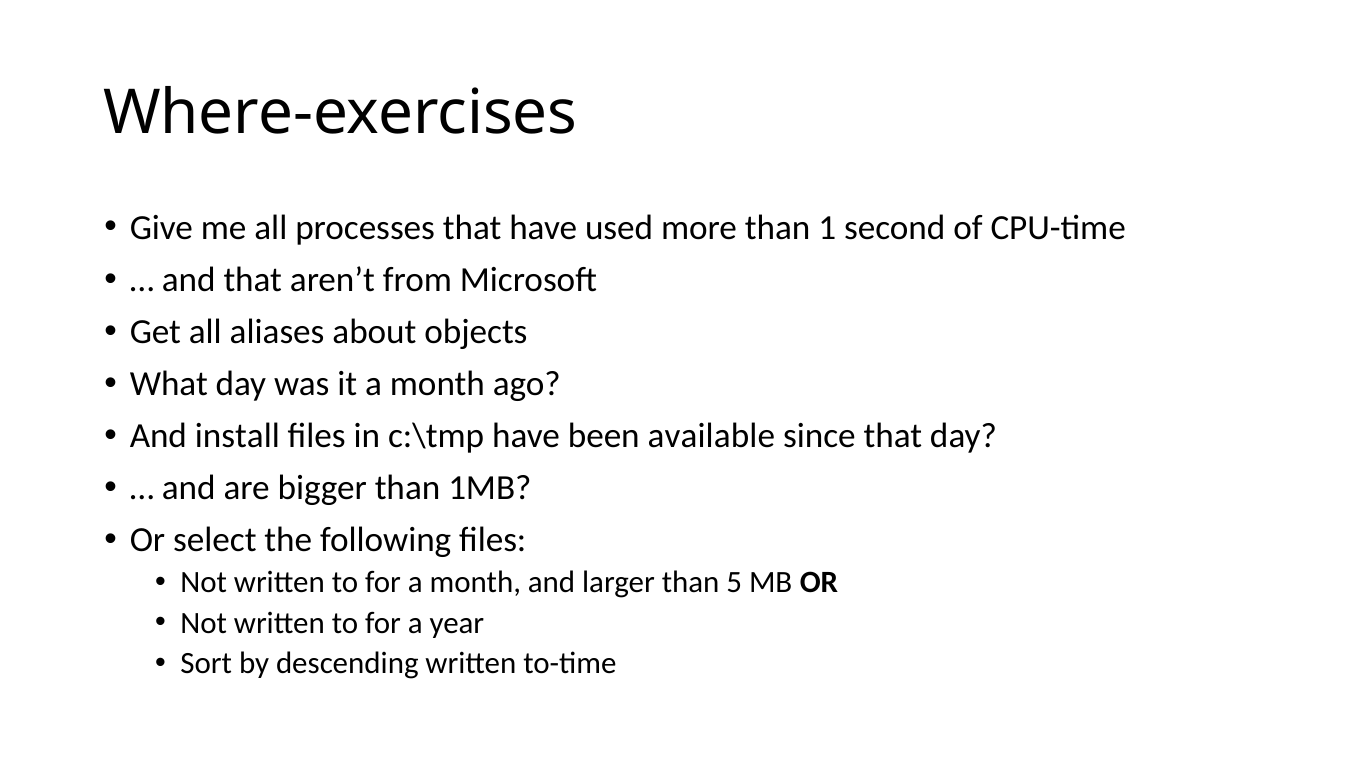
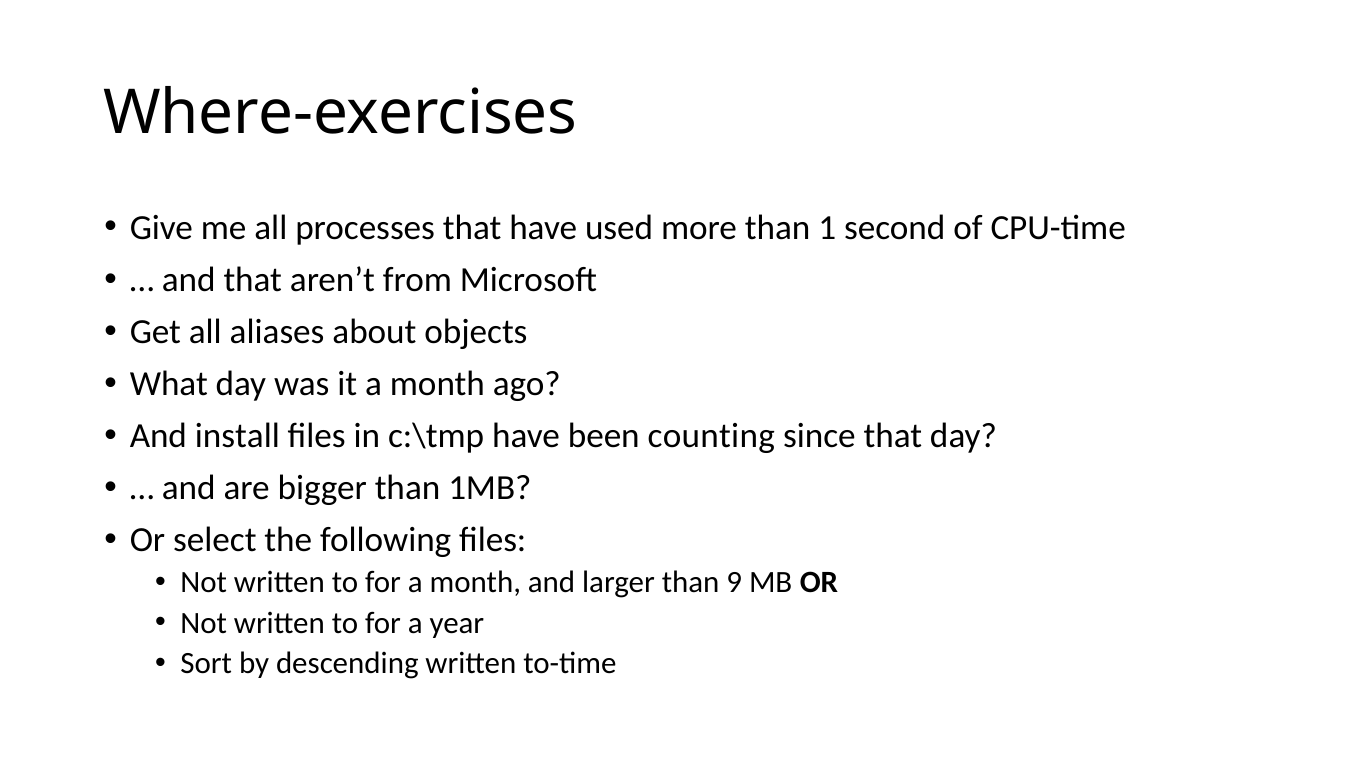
available: available -> counting
5: 5 -> 9
